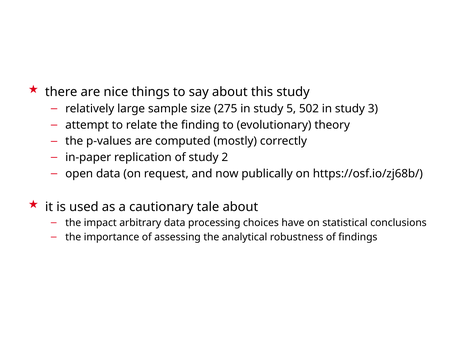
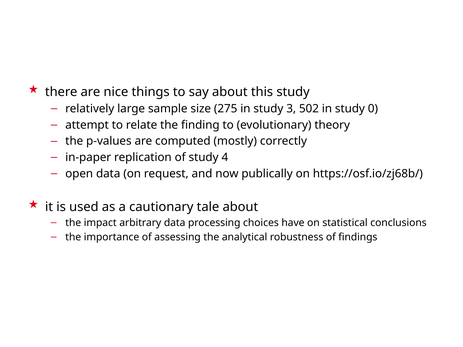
5: 5 -> 3
3: 3 -> 0
2: 2 -> 4
